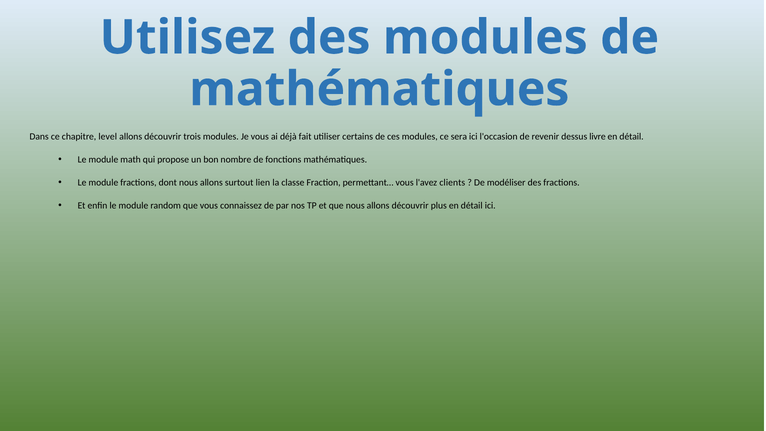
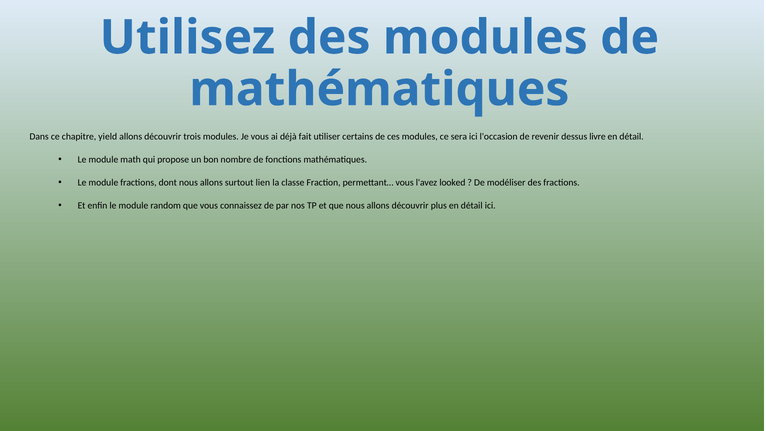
level: level -> yield
clients: clients -> looked
